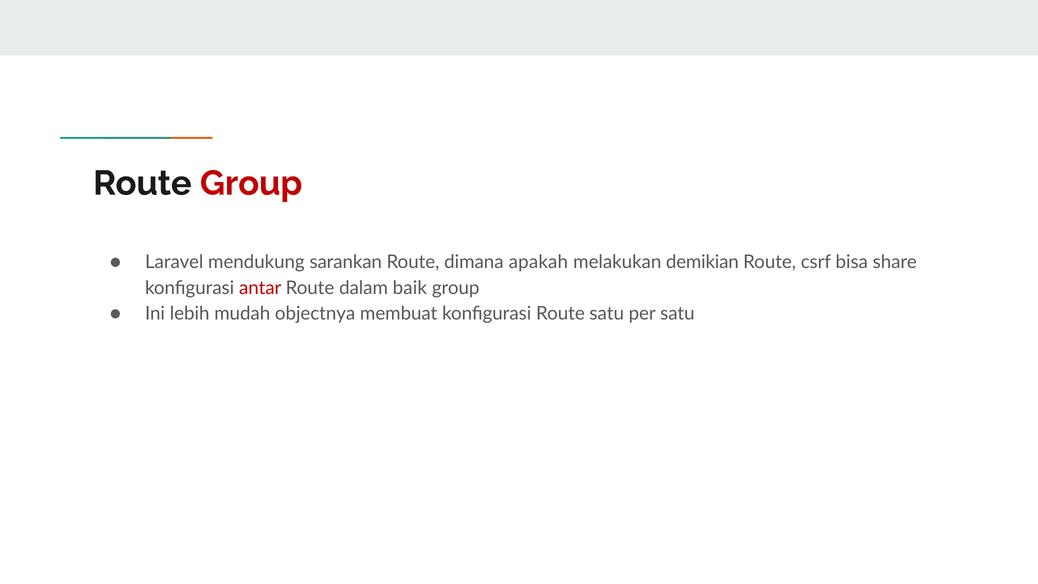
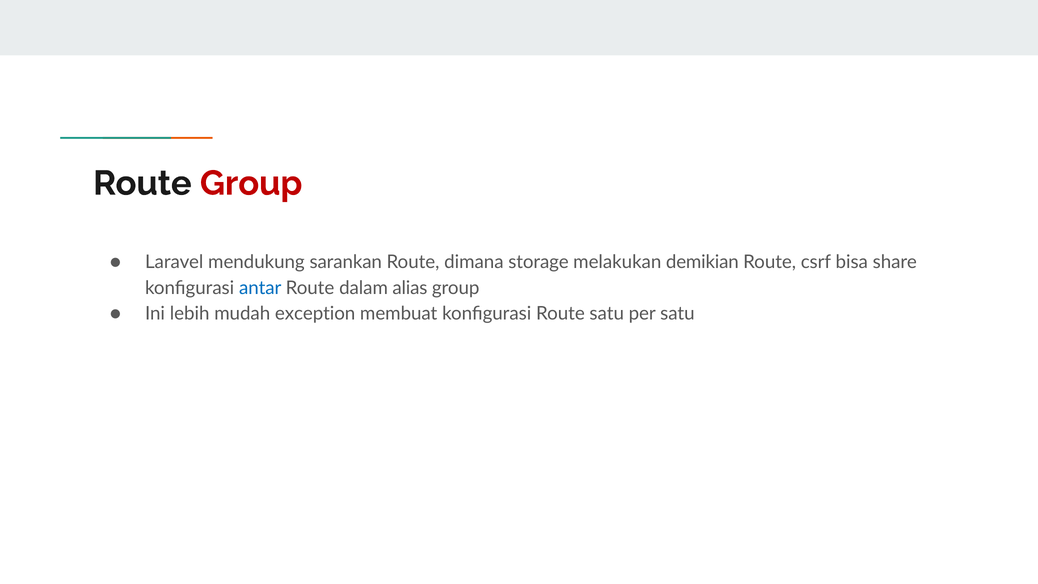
apakah: apakah -> storage
antar colour: red -> blue
baik: baik -> alias
objectnya: objectnya -> exception
